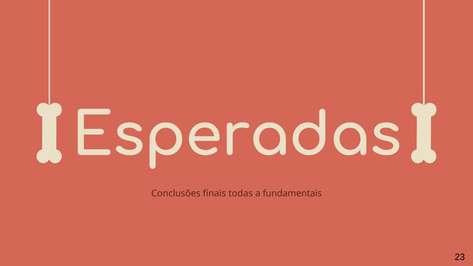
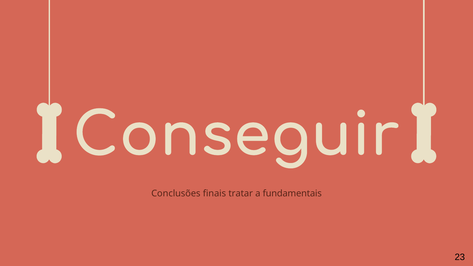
Esperadas: Esperadas -> Conseguir
todas: todas -> tratar
